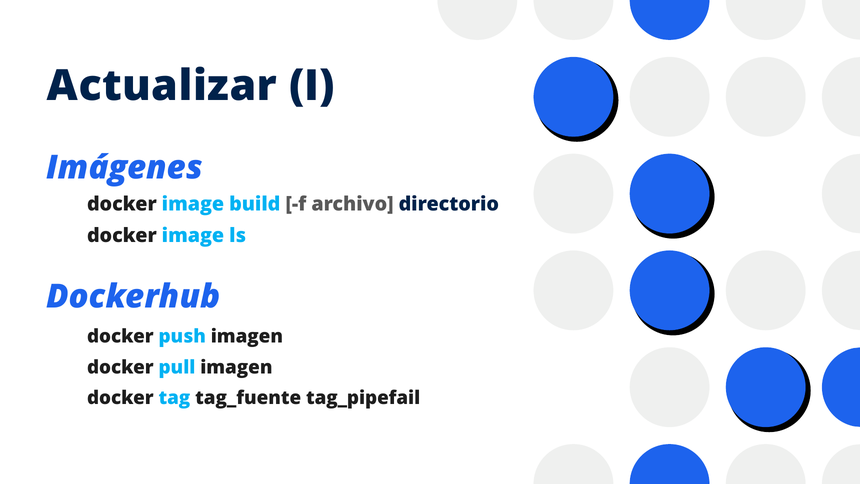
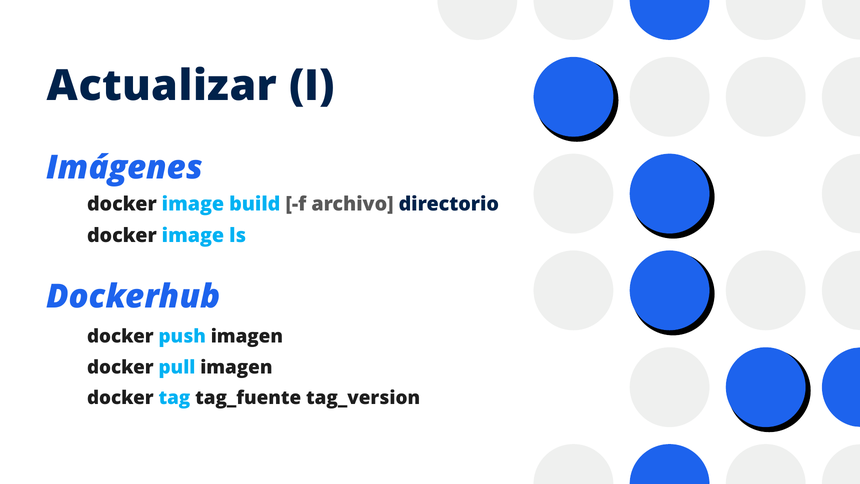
tag_pipefail: tag_pipefail -> tag_version
